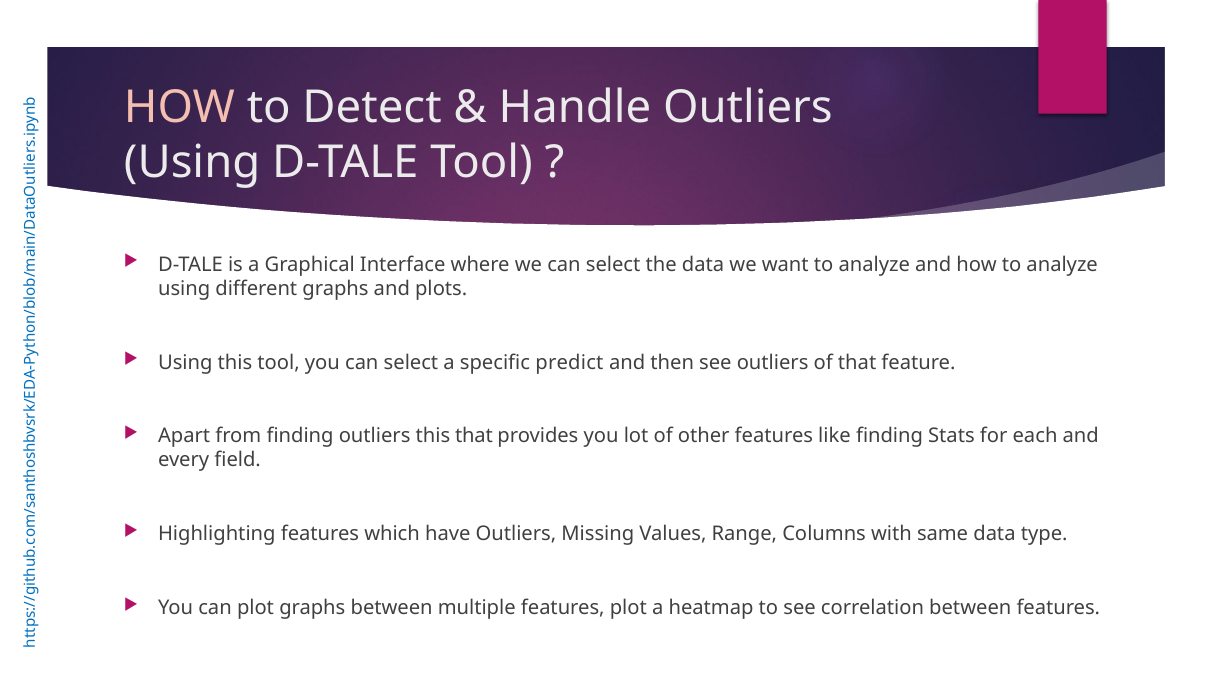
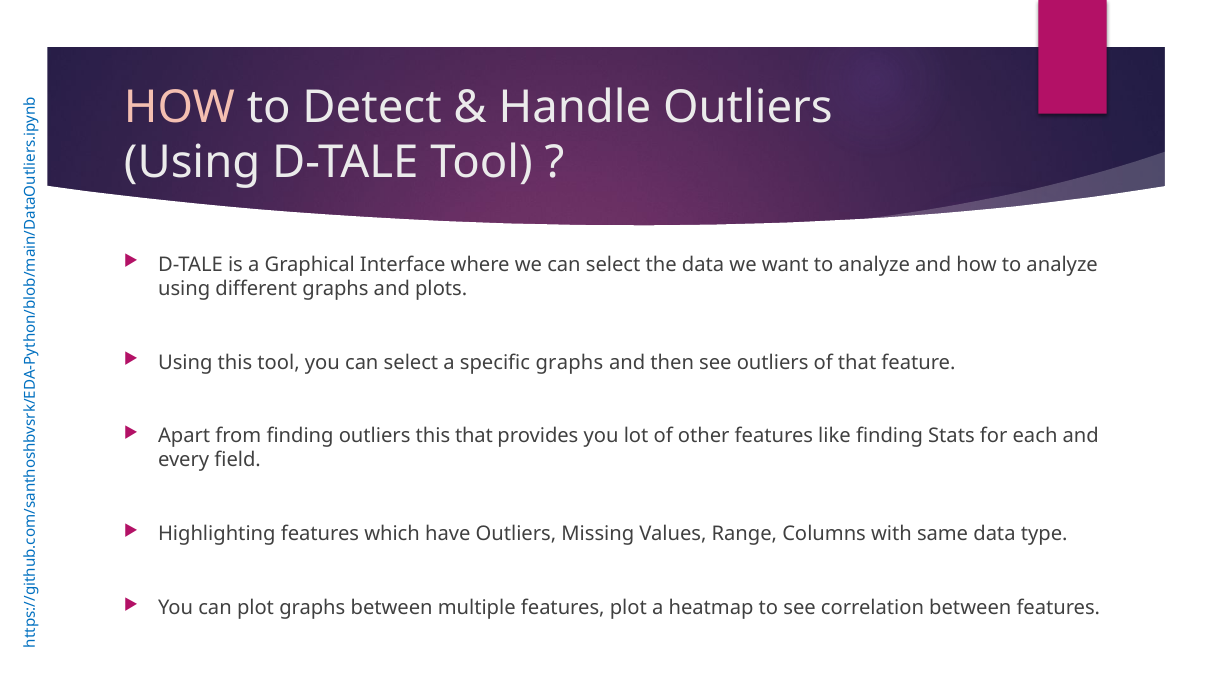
specific predict: predict -> graphs
